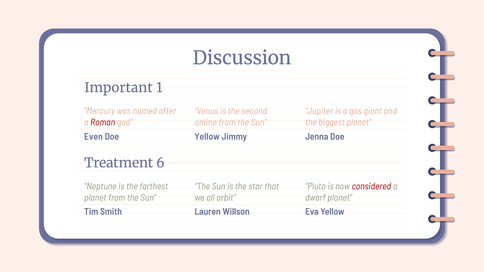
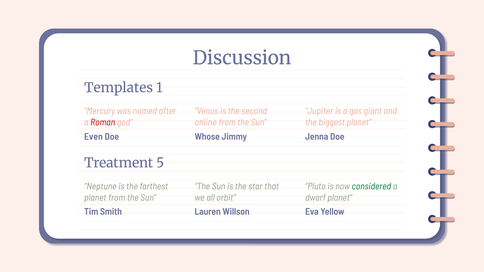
Important: Important -> Templates
Yellow at (207, 137): Yellow -> Whose
6: 6 -> 5
considered colour: red -> green
